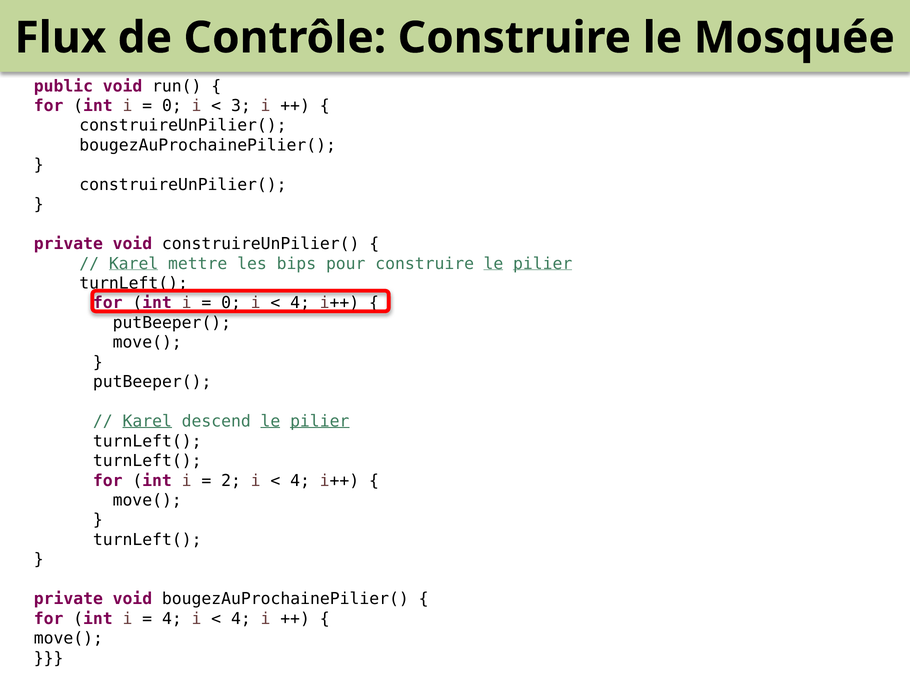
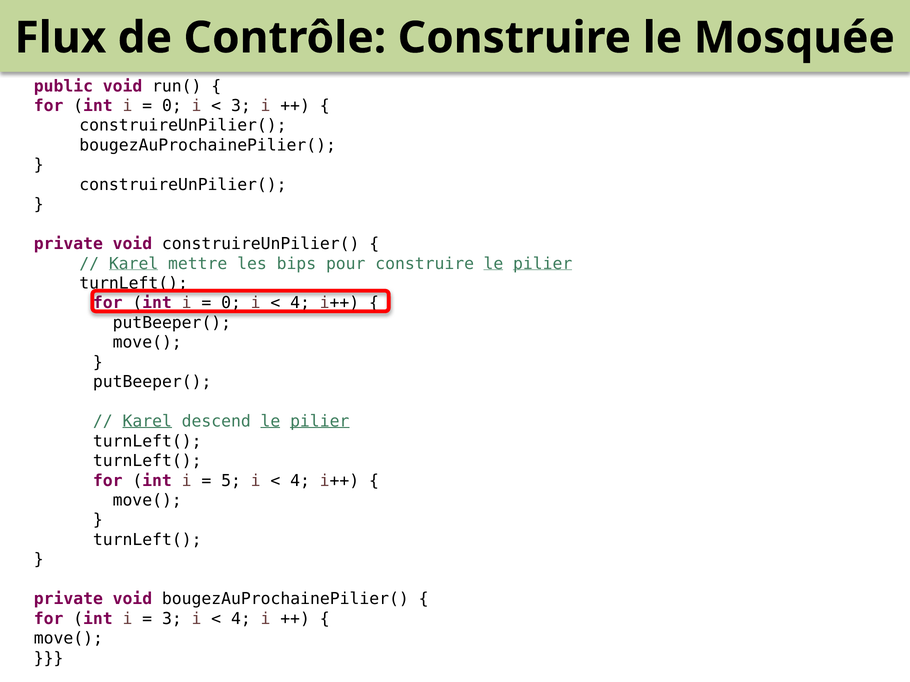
2: 2 -> 5
4 at (172, 619): 4 -> 3
